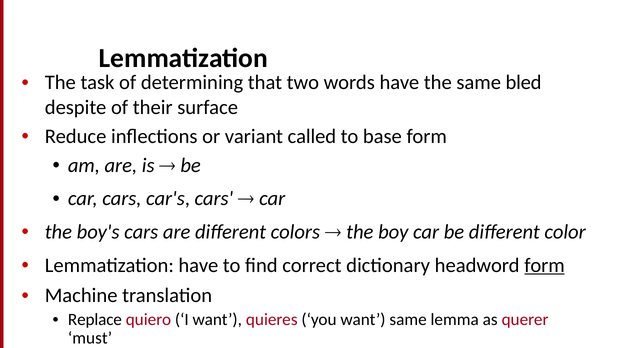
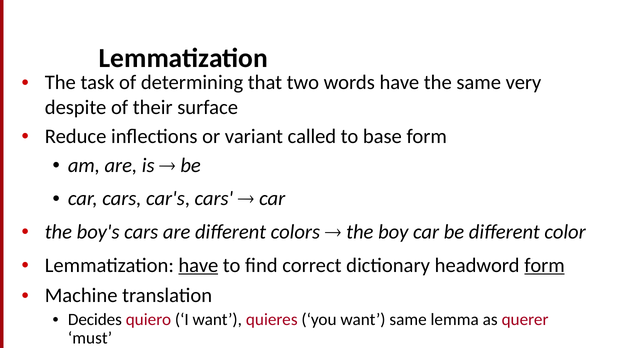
bled: bled -> very
have at (198, 265) underline: none -> present
Replace: Replace -> Decides
